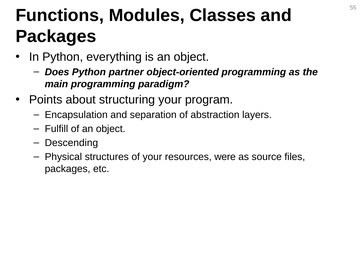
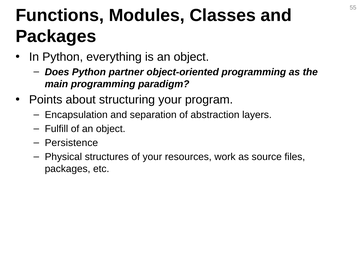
Descending: Descending -> Persistence
were: were -> work
